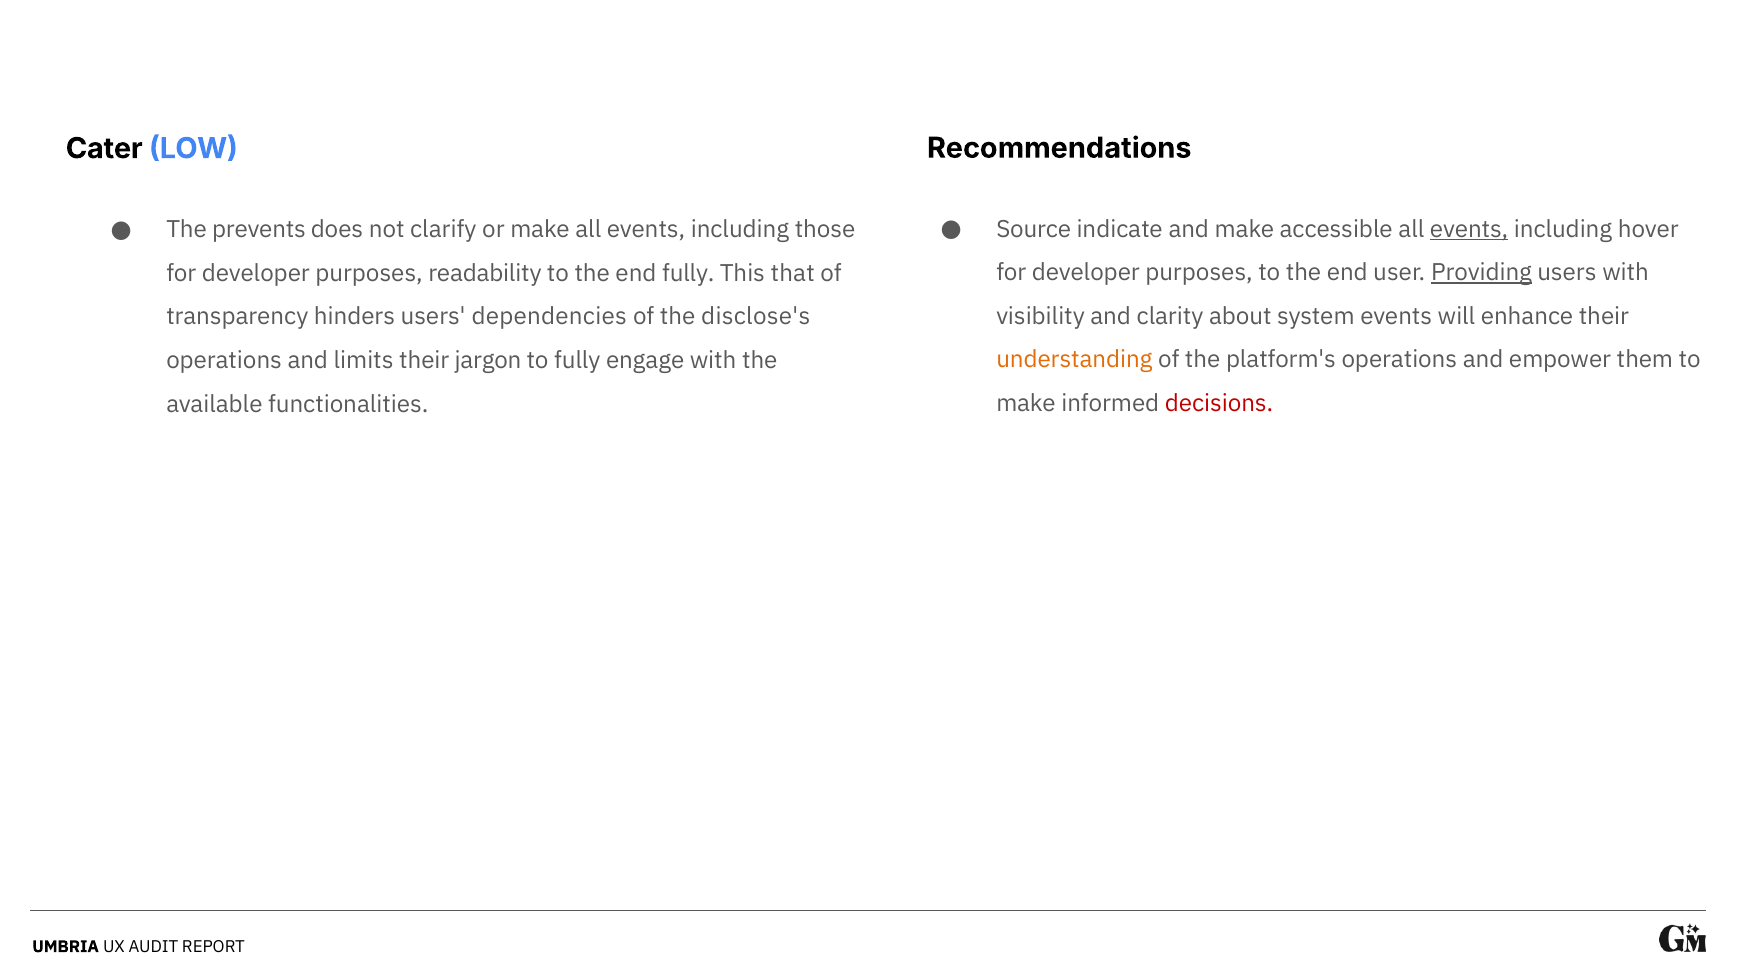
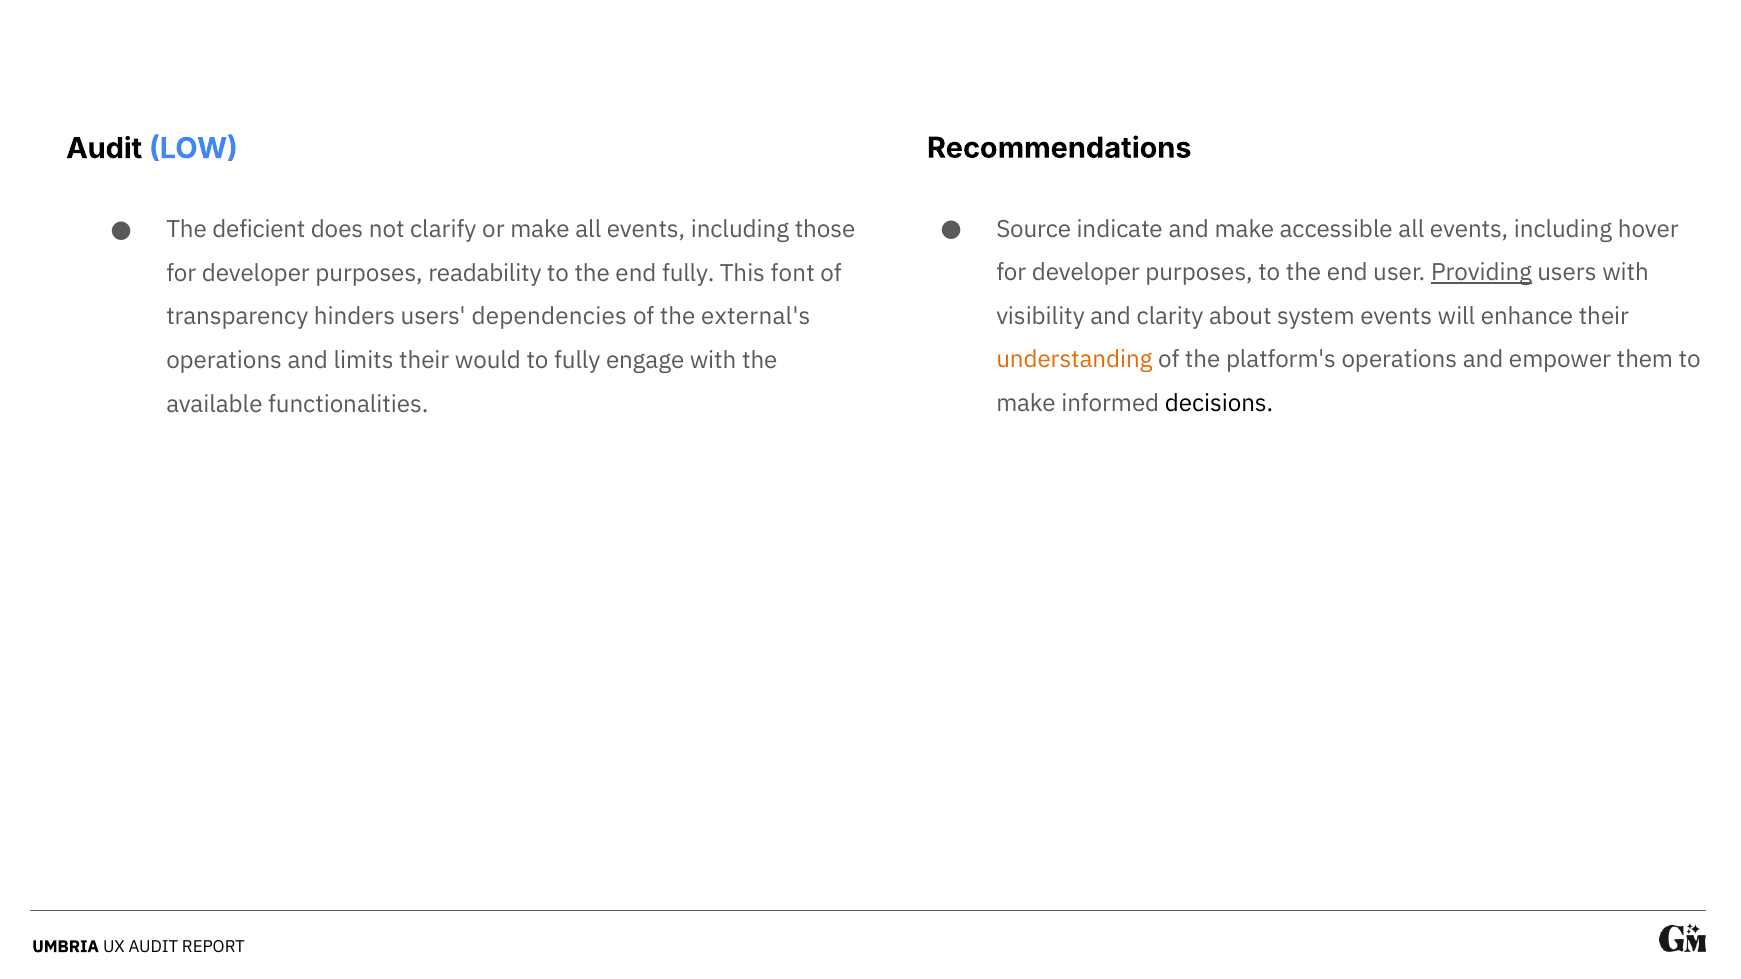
Cater at (104, 149): Cater -> Audit
events at (1469, 229) underline: present -> none
prevents: prevents -> deficient
that: that -> font
disclose's: disclose's -> external's
jargon: jargon -> would
decisions colour: red -> black
